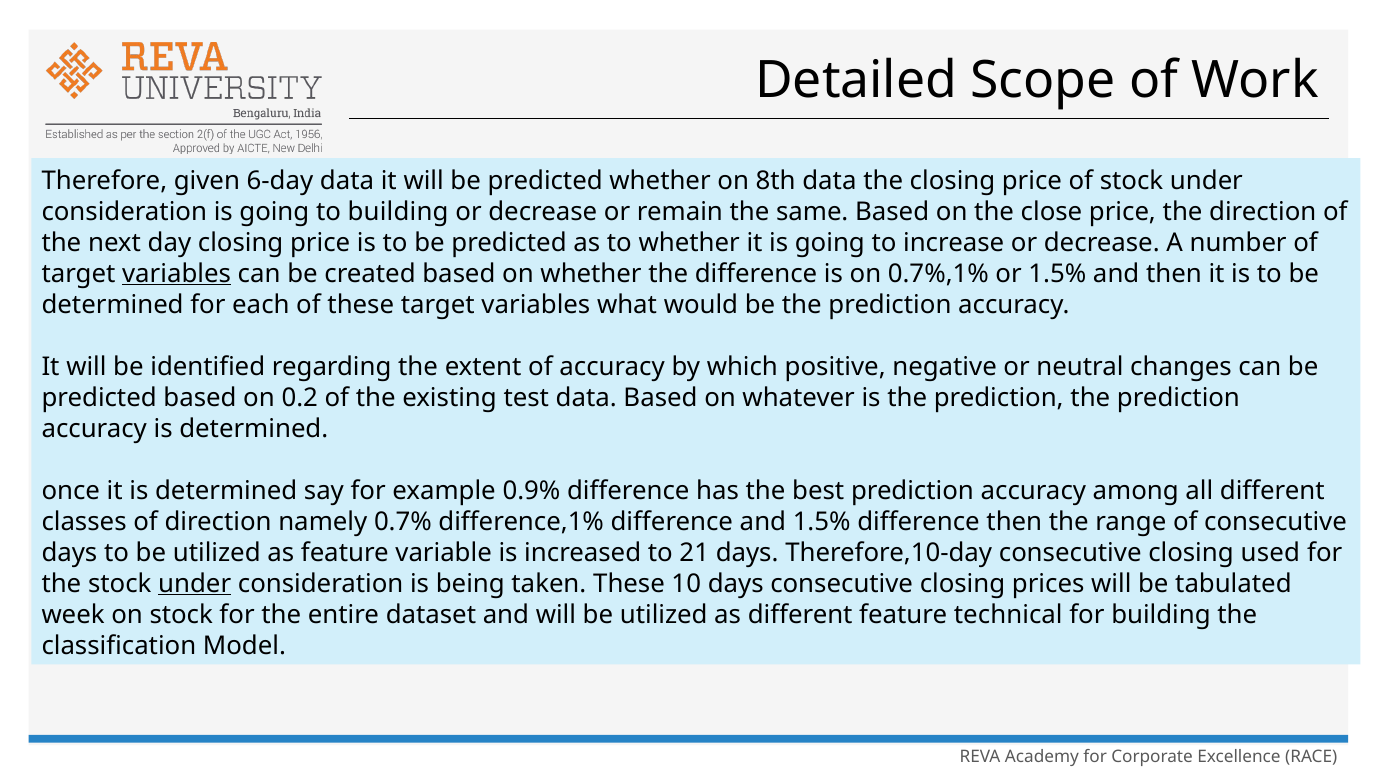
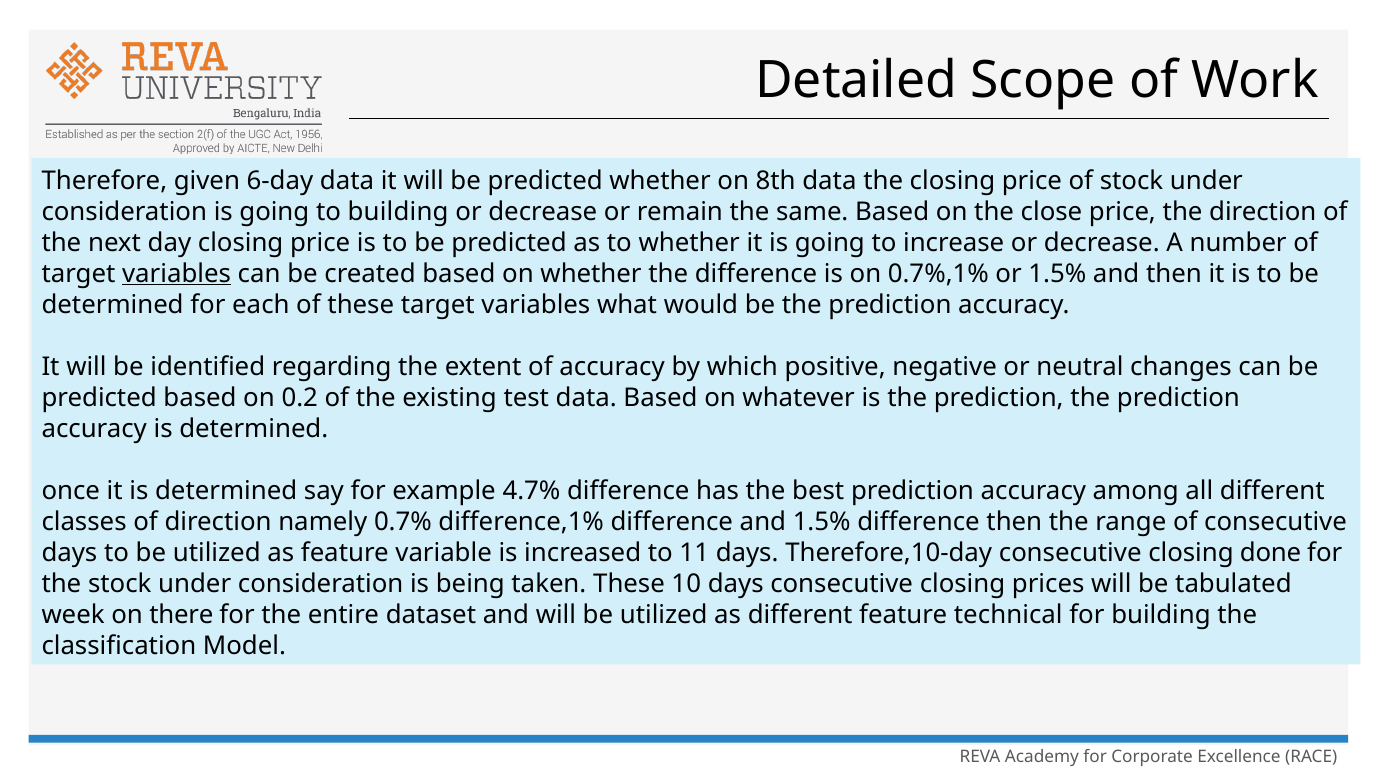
0.9%: 0.9% -> 4.7%
21: 21 -> 11
used: used -> done
under at (195, 583) underline: present -> none
on stock: stock -> there
